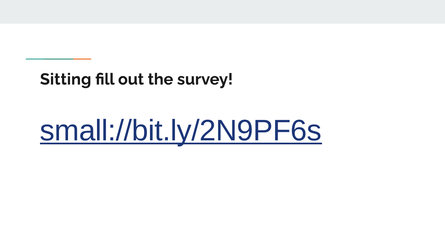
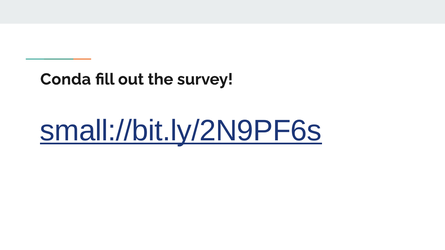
Sitting: Sitting -> Conda
